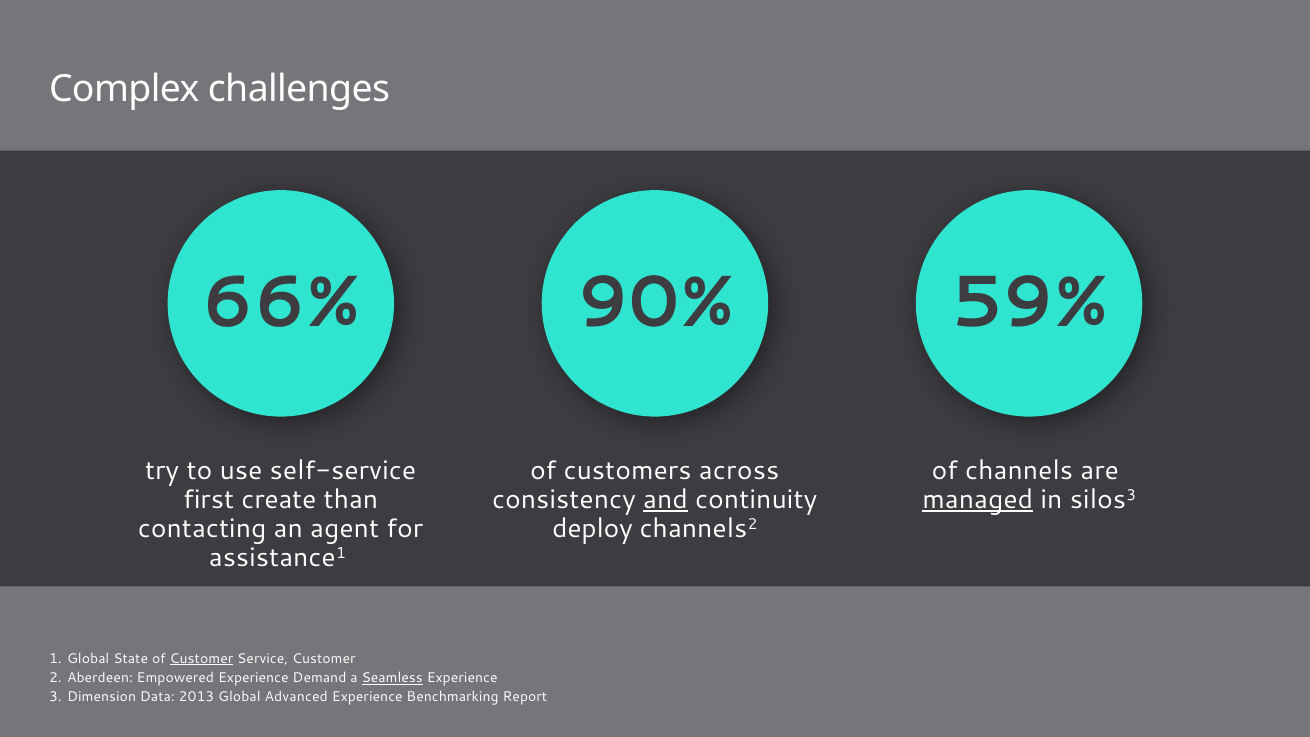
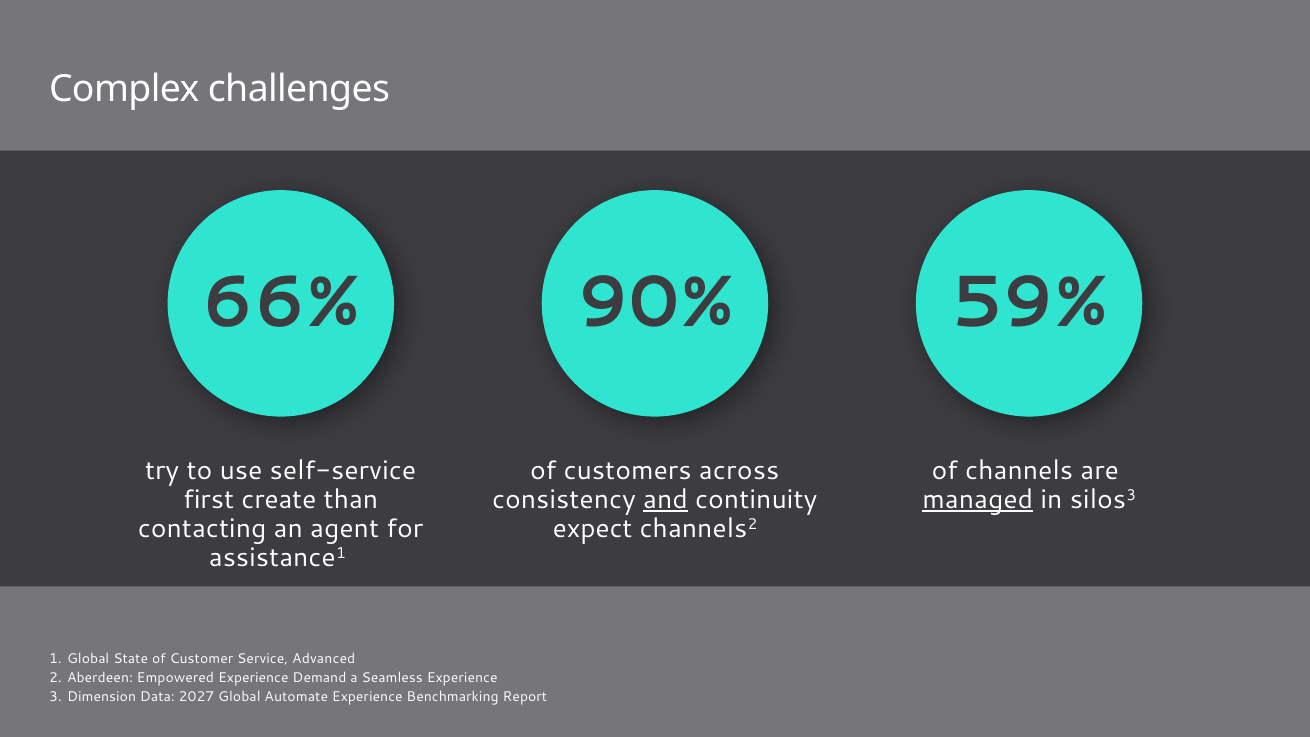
deploy: deploy -> expect
Customer at (202, 659) underline: present -> none
Service Customer: Customer -> Advanced
Seamless underline: present -> none
2013: 2013 -> 2027
Advanced: Advanced -> Automate
